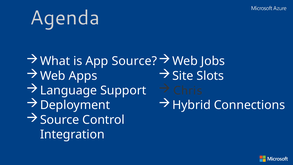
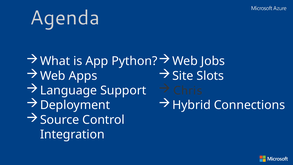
App Source: Source -> Python
